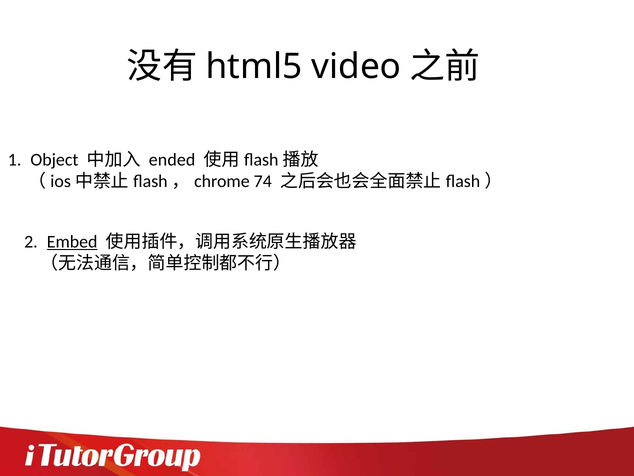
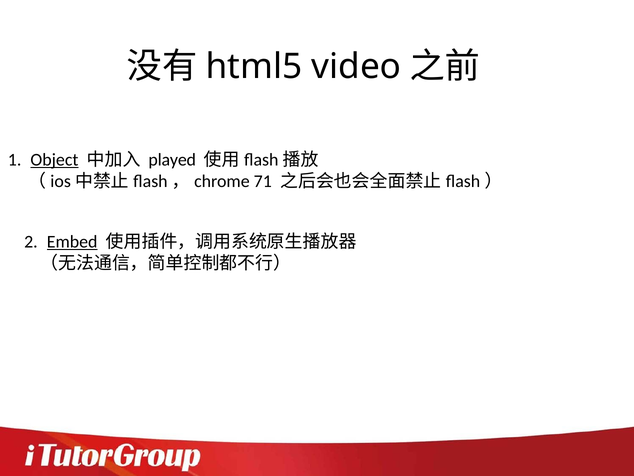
Object underline: none -> present
ended: ended -> played
74: 74 -> 71
